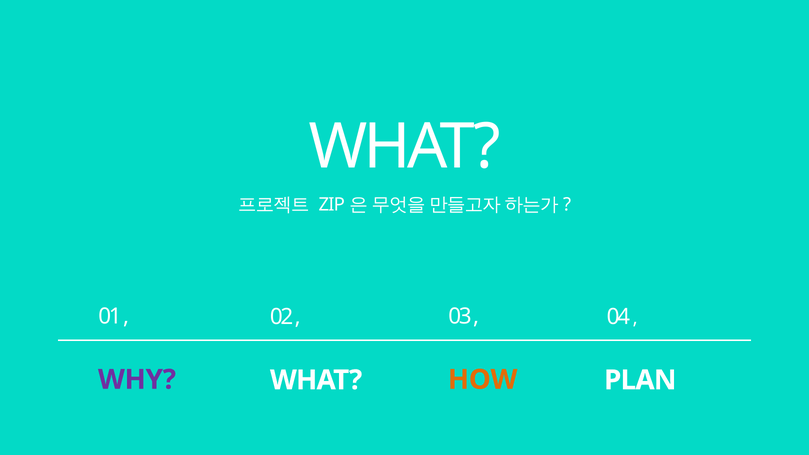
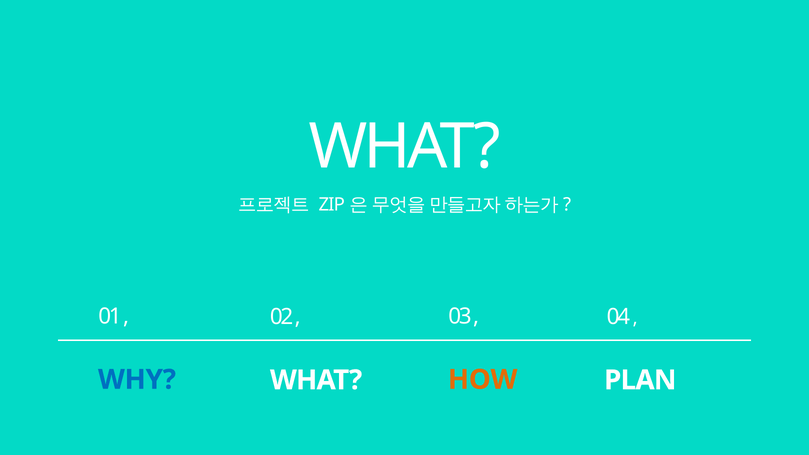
WHY colour: purple -> blue
